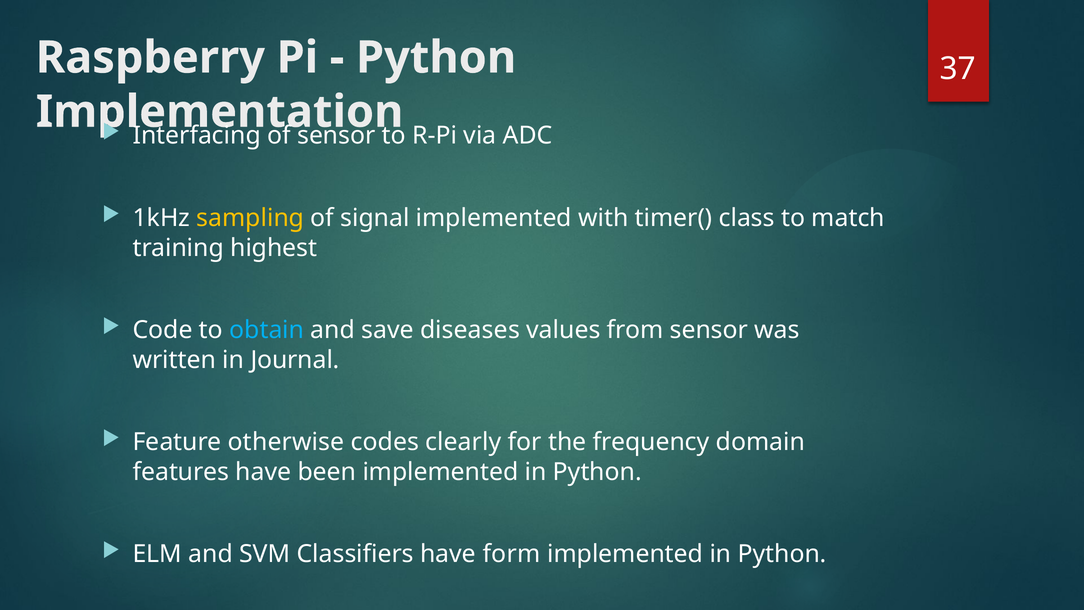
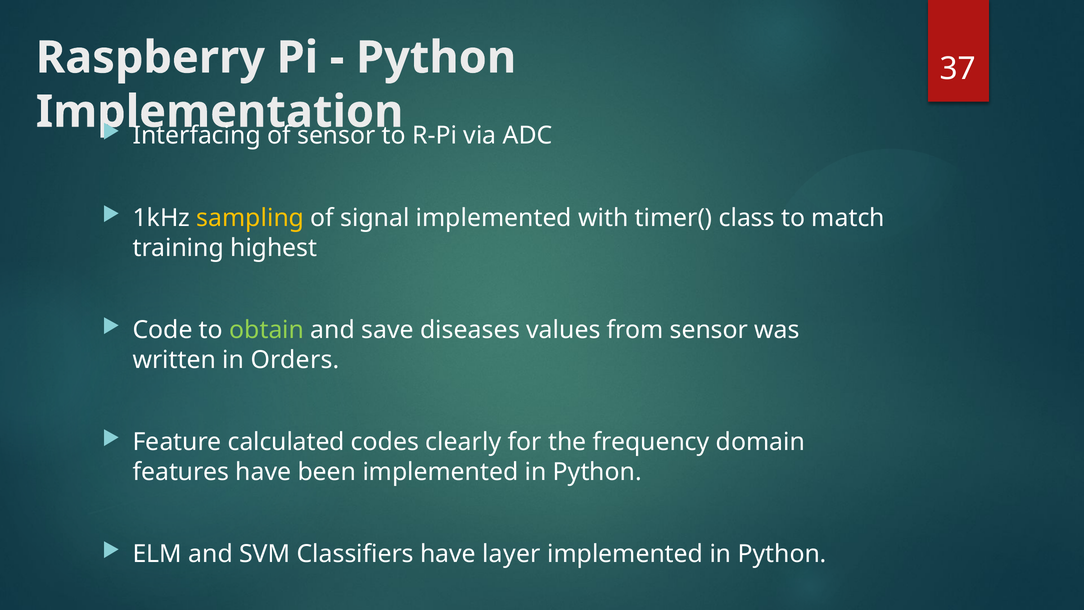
obtain colour: light blue -> light green
Journal: Journal -> Orders
otherwise: otherwise -> calculated
form: form -> layer
